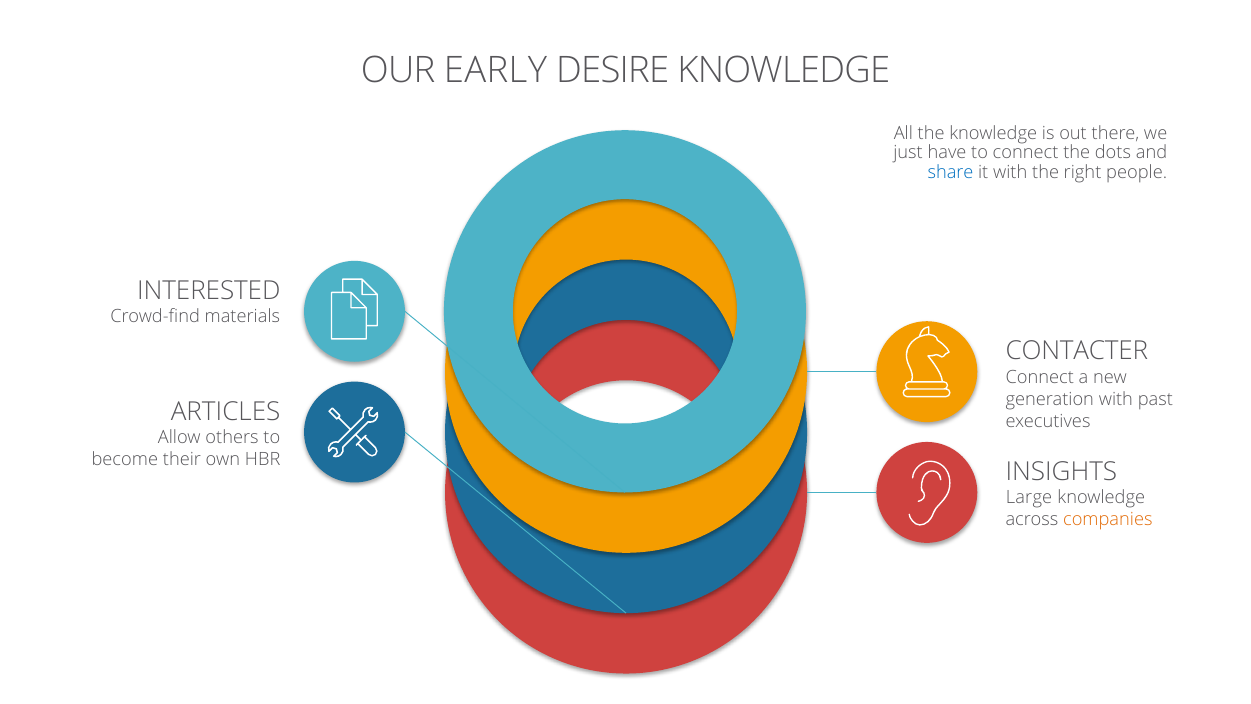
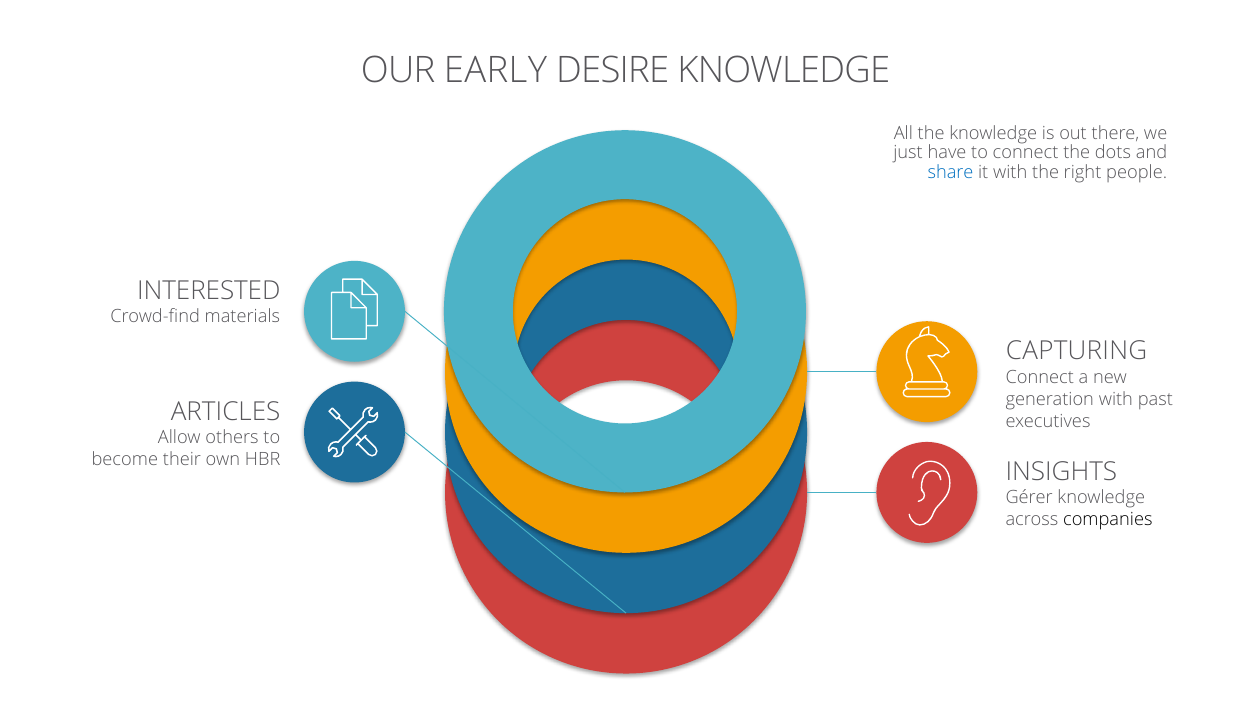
CONTACTER: CONTACTER -> CAPTURING
Large: Large -> Gérer
companies colour: orange -> black
